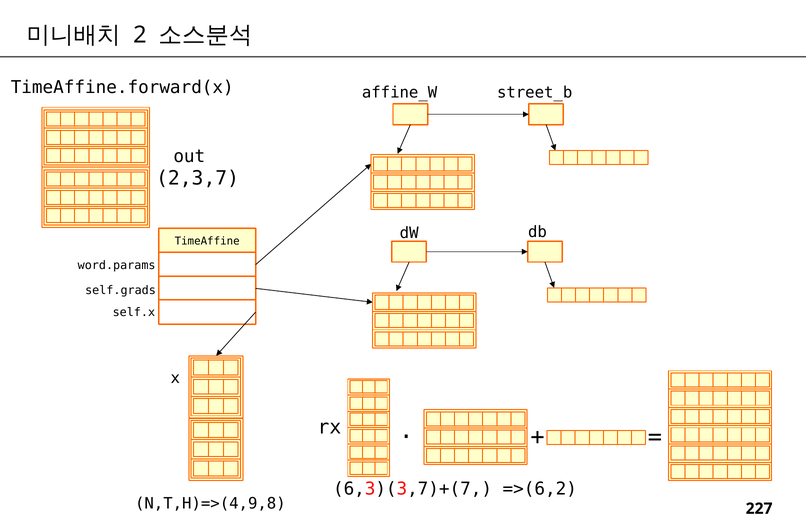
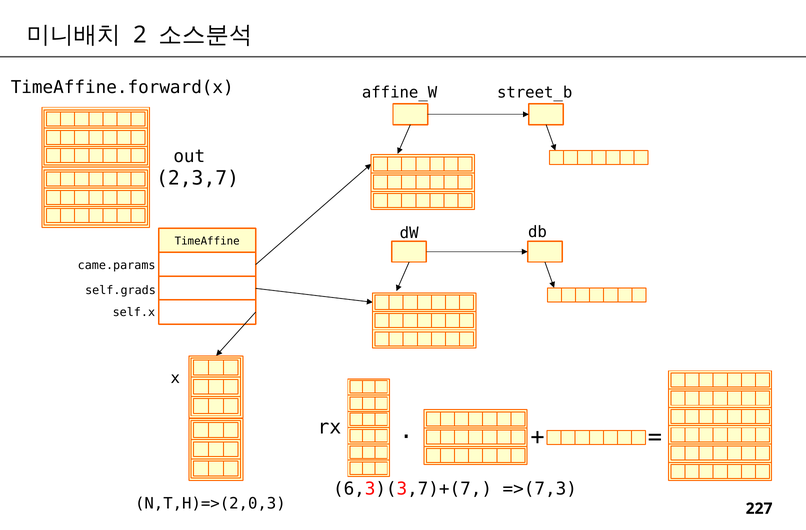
word.params: word.params -> came.params
=>(6,2: =>(6,2 -> =>(7,3
N,T,H)=>(4,9,8: N,T,H)=>(4,9,8 -> N,T,H)=>(2,0,3
